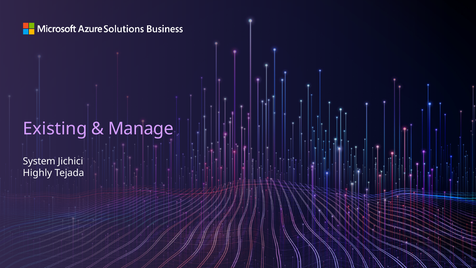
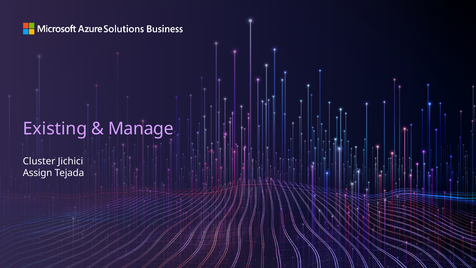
System: System -> Cluster
Highly: Highly -> Assign
